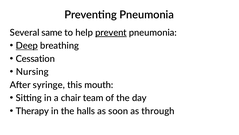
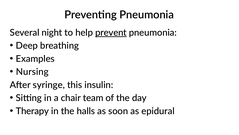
same: same -> night
Deep underline: present -> none
Cessation: Cessation -> Examples
mouth: mouth -> insulin
through: through -> epidural
